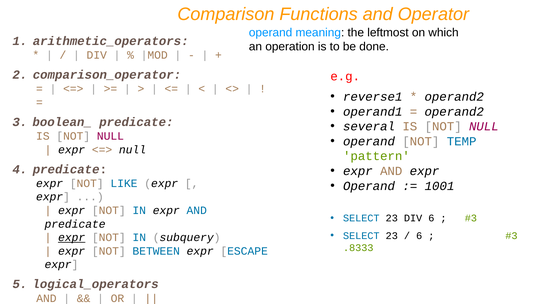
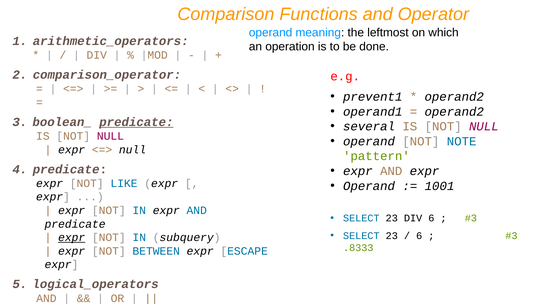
reverse1: reverse1 -> prevent1
predicate at (136, 122) underline: none -> present
TEMP: TEMP -> NOTE
